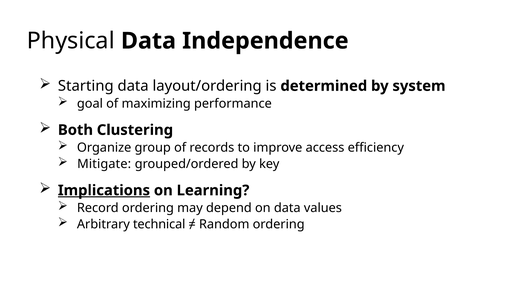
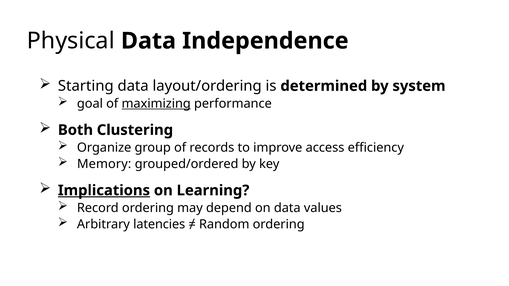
maximizing underline: none -> present
Mitigate: Mitigate -> Memory
technical: technical -> latencies
